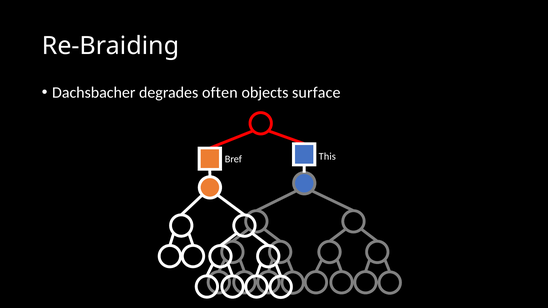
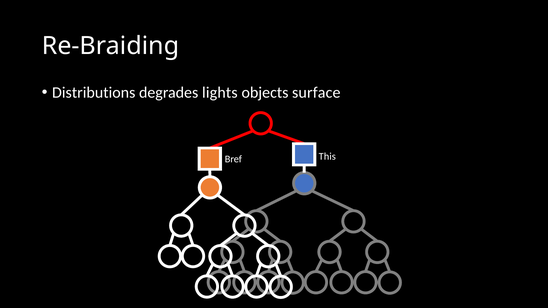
Dachsbacher: Dachsbacher -> Distributions
often: often -> lights
